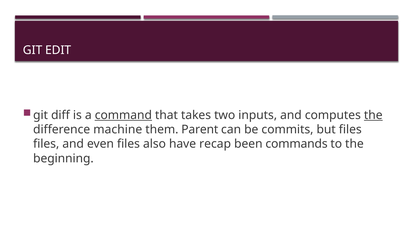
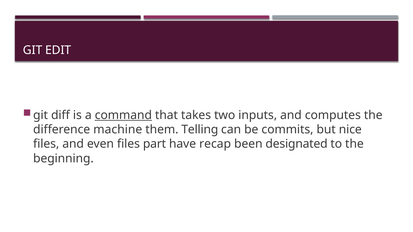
the at (373, 115) underline: present -> none
Parent: Parent -> Telling
but files: files -> nice
also: also -> part
commands: commands -> designated
